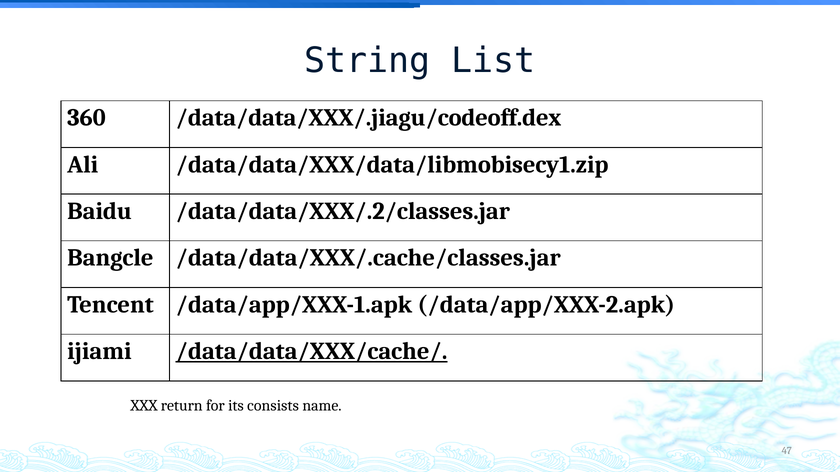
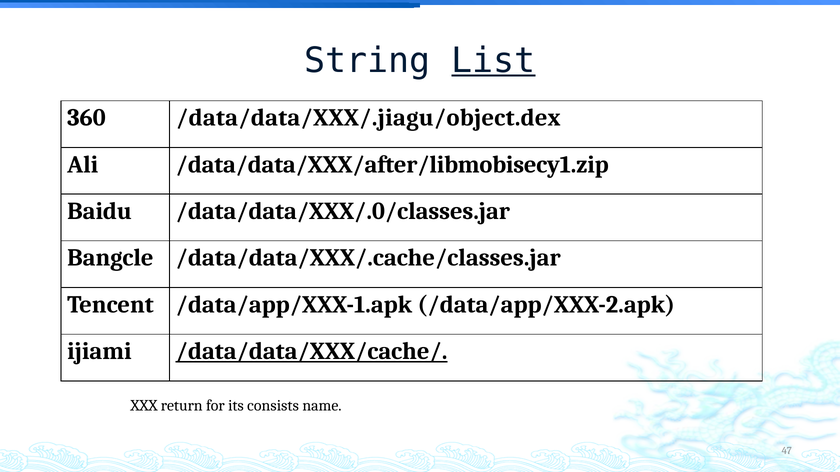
List underline: none -> present
/data/data/XXX/.jiagu/codeoff.dex: /data/data/XXX/.jiagu/codeoff.dex -> /data/data/XXX/.jiagu/object.dex
/data/data/XXX/data/libmobisecy1.zip: /data/data/XXX/data/libmobisecy1.zip -> /data/data/XXX/after/libmobisecy1.zip
/data/data/XXX/.2/classes.jar: /data/data/XXX/.2/classes.jar -> /data/data/XXX/.0/classes.jar
